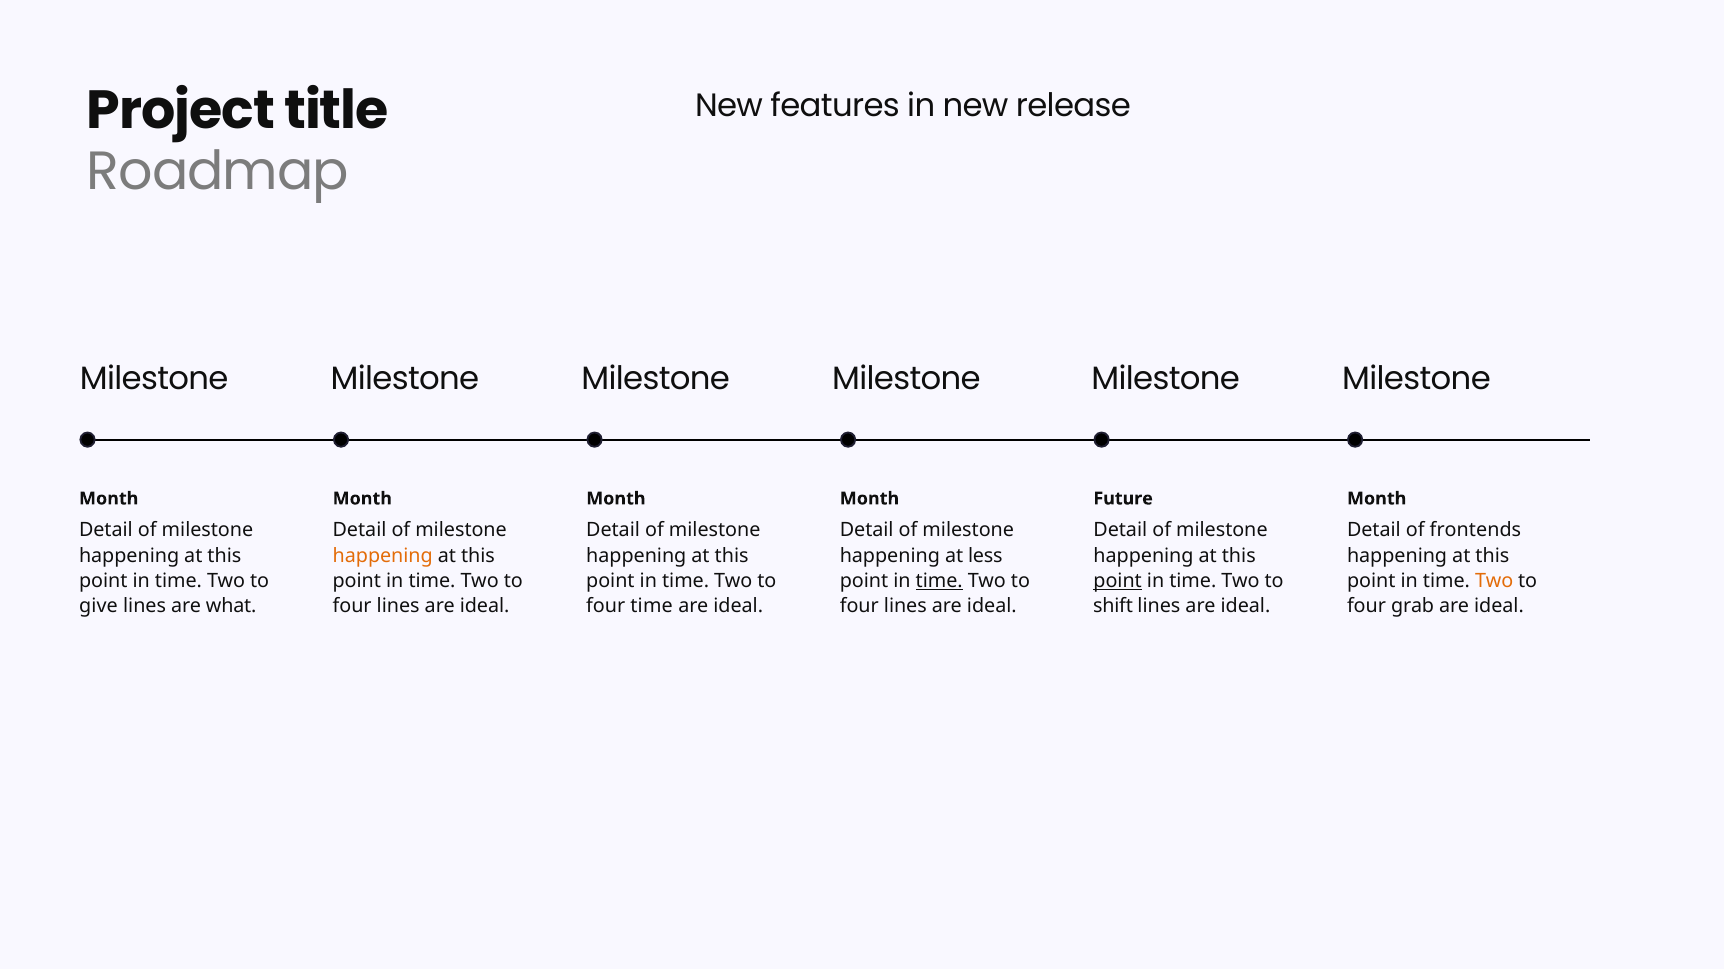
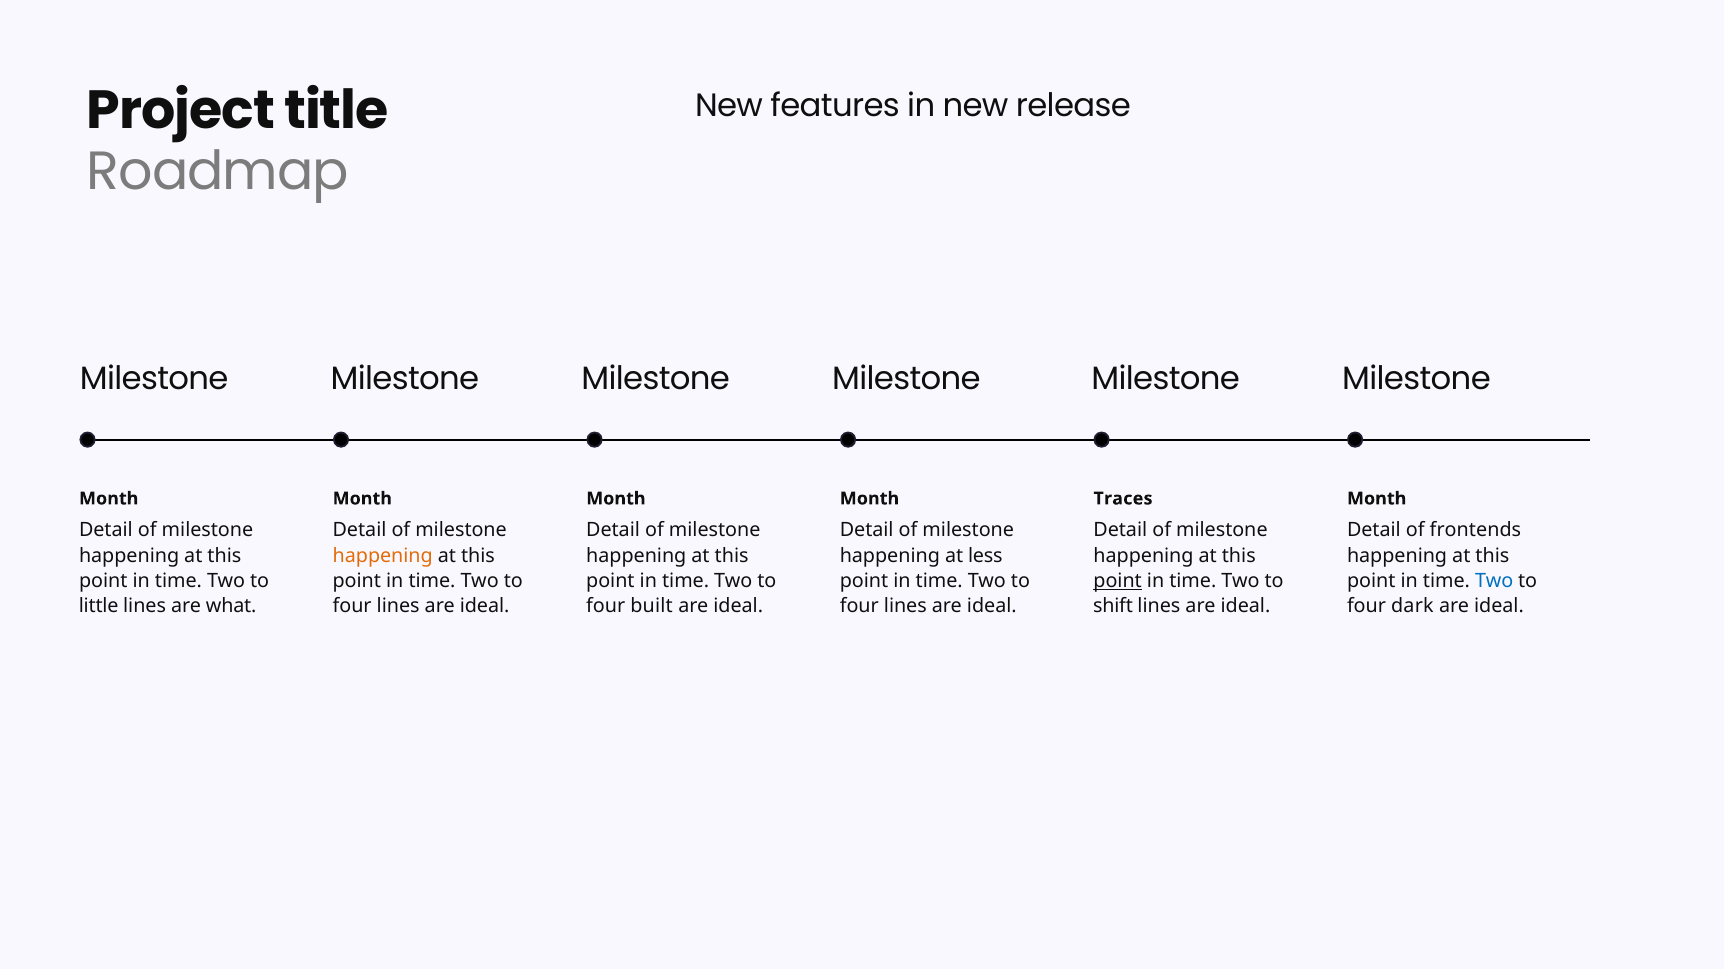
Future: Future -> Traces
time at (939, 581) underline: present -> none
Two at (1494, 581) colour: orange -> blue
give: give -> little
four time: time -> built
grab: grab -> dark
